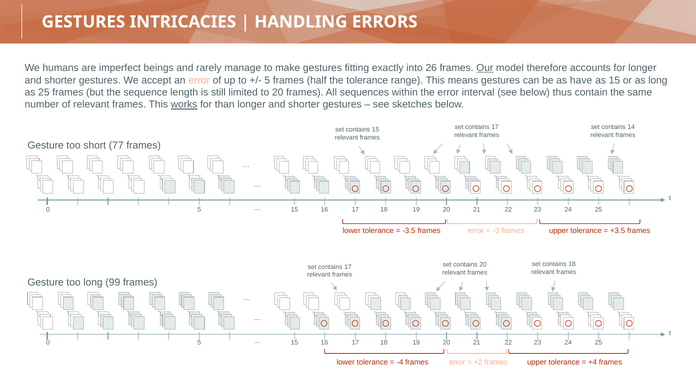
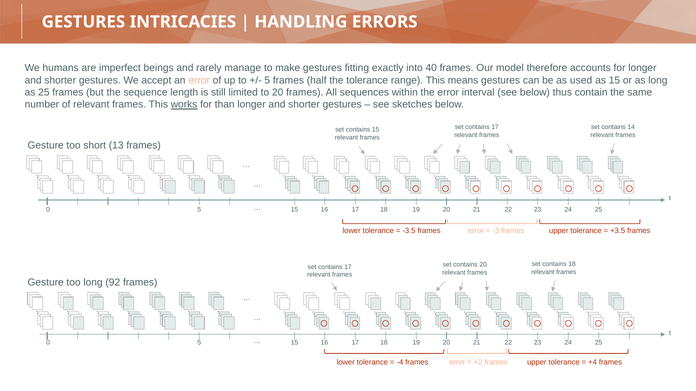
26: 26 -> 40
Our underline: present -> none
have: have -> used
77: 77 -> 13
99: 99 -> 92
